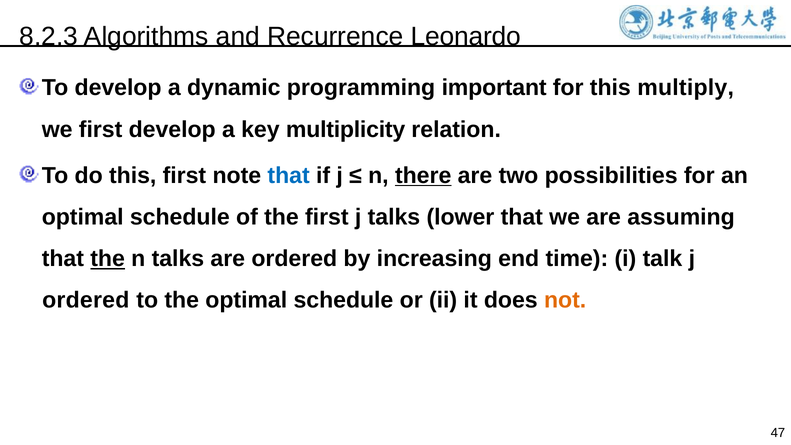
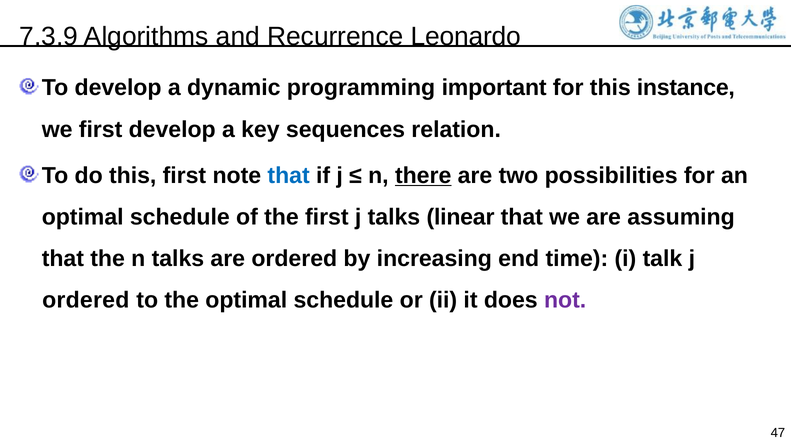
8.2.3: 8.2.3 -> 7.3.9
multiply: multiply -> instance
multiplicity: multiplicity -> sequences
lower: lower -> linear
the at (108, 259) underline: present -> none
not colour: orange -> purple
